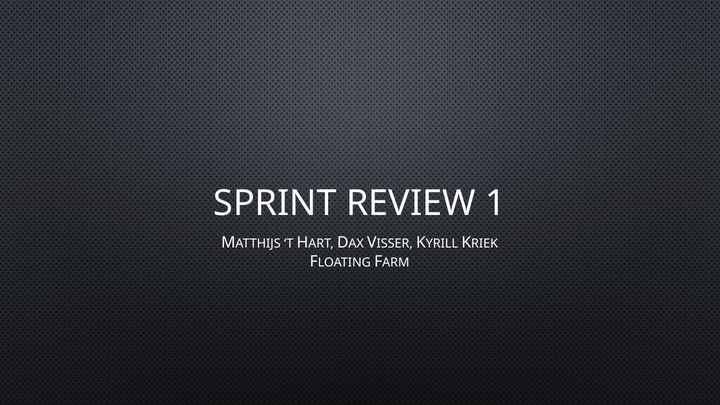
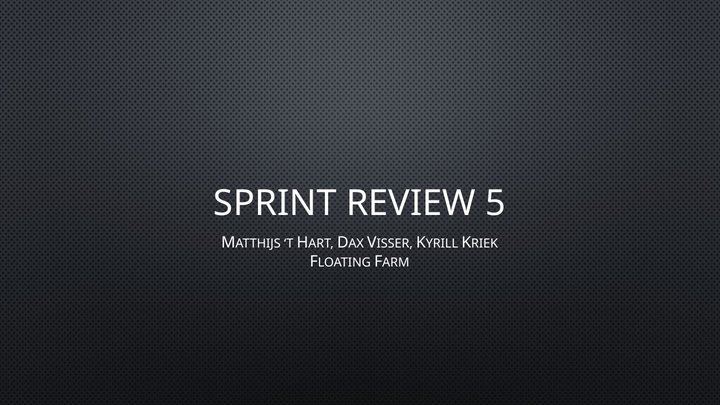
1: 1 -> 5
